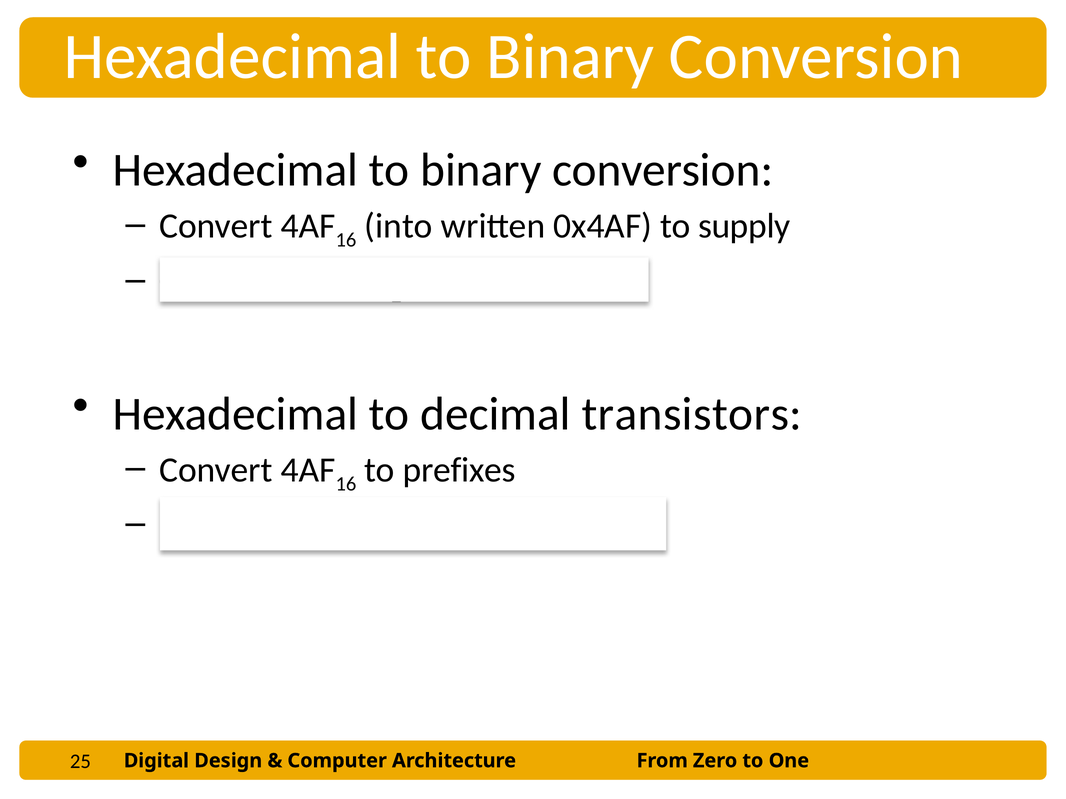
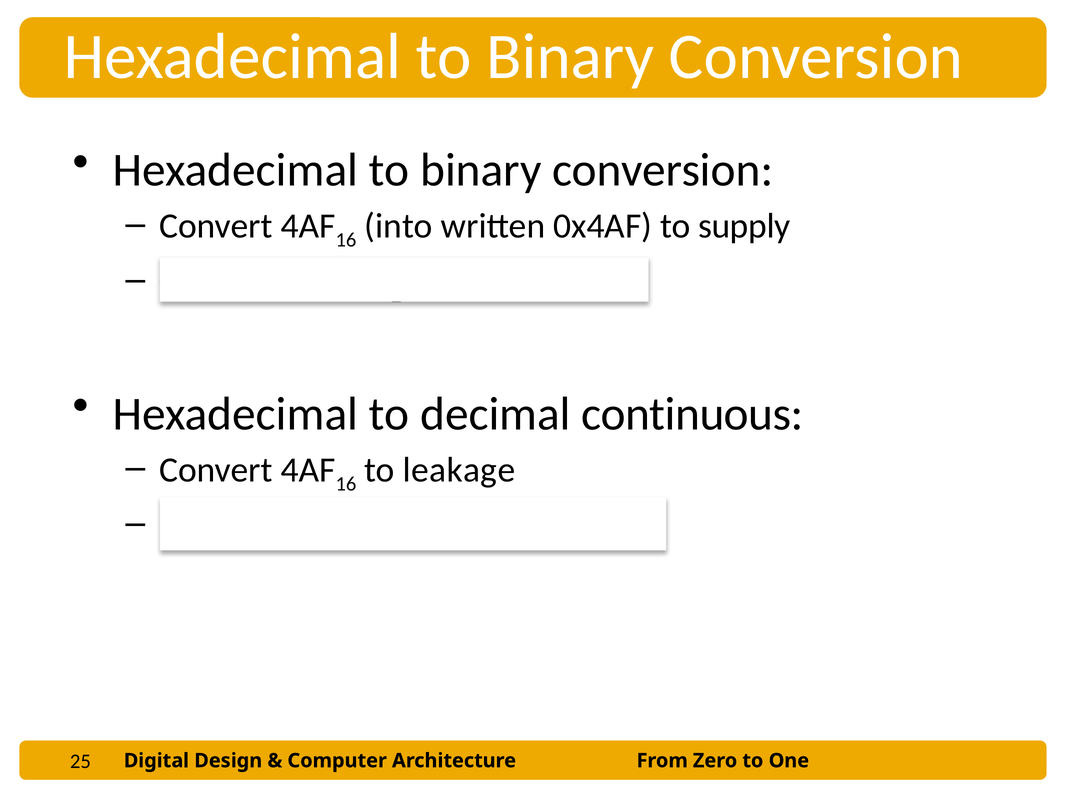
transistors: transistors -> continuous
prefixes: prefixes -> leakage
